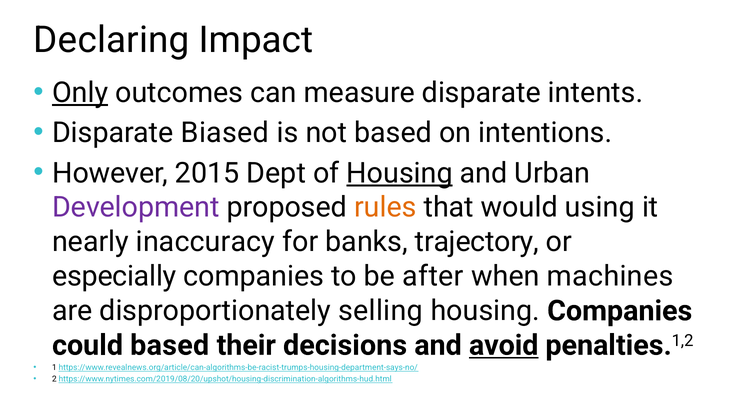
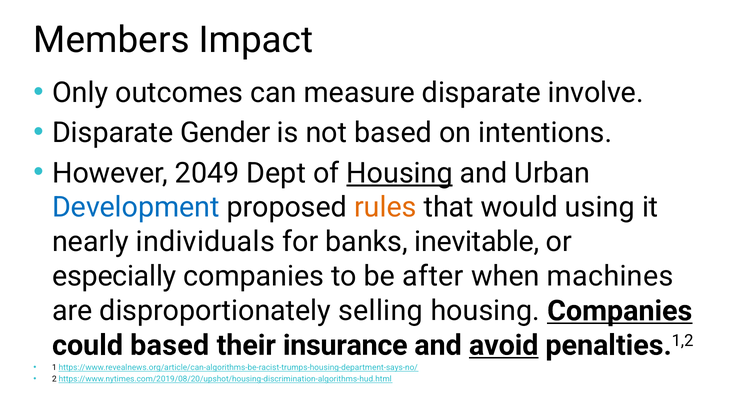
Declaring: Declaring -> Members
Only underline: present -> none
intents: intents -> involve
Biased: Biased -> Gender
2015: 2015 -> 2049
Development colour: purple -> blue
inaccuracy: inaccuracy -> individuals
trajectory: trajectory -> inevitable
Companies at (620, 311) underline: none -> present
decisions: decisions -> insurance
